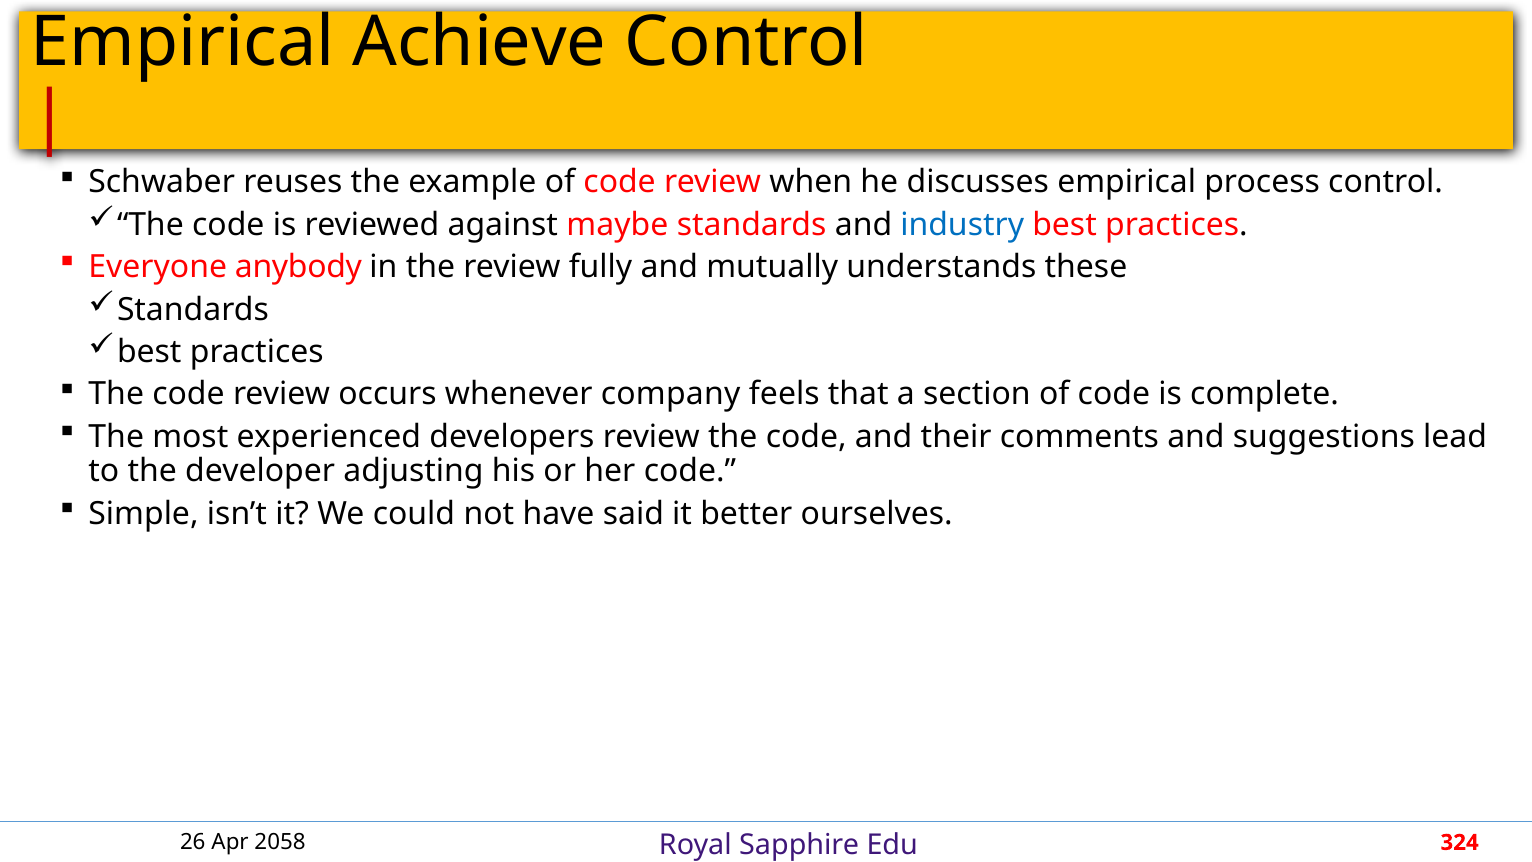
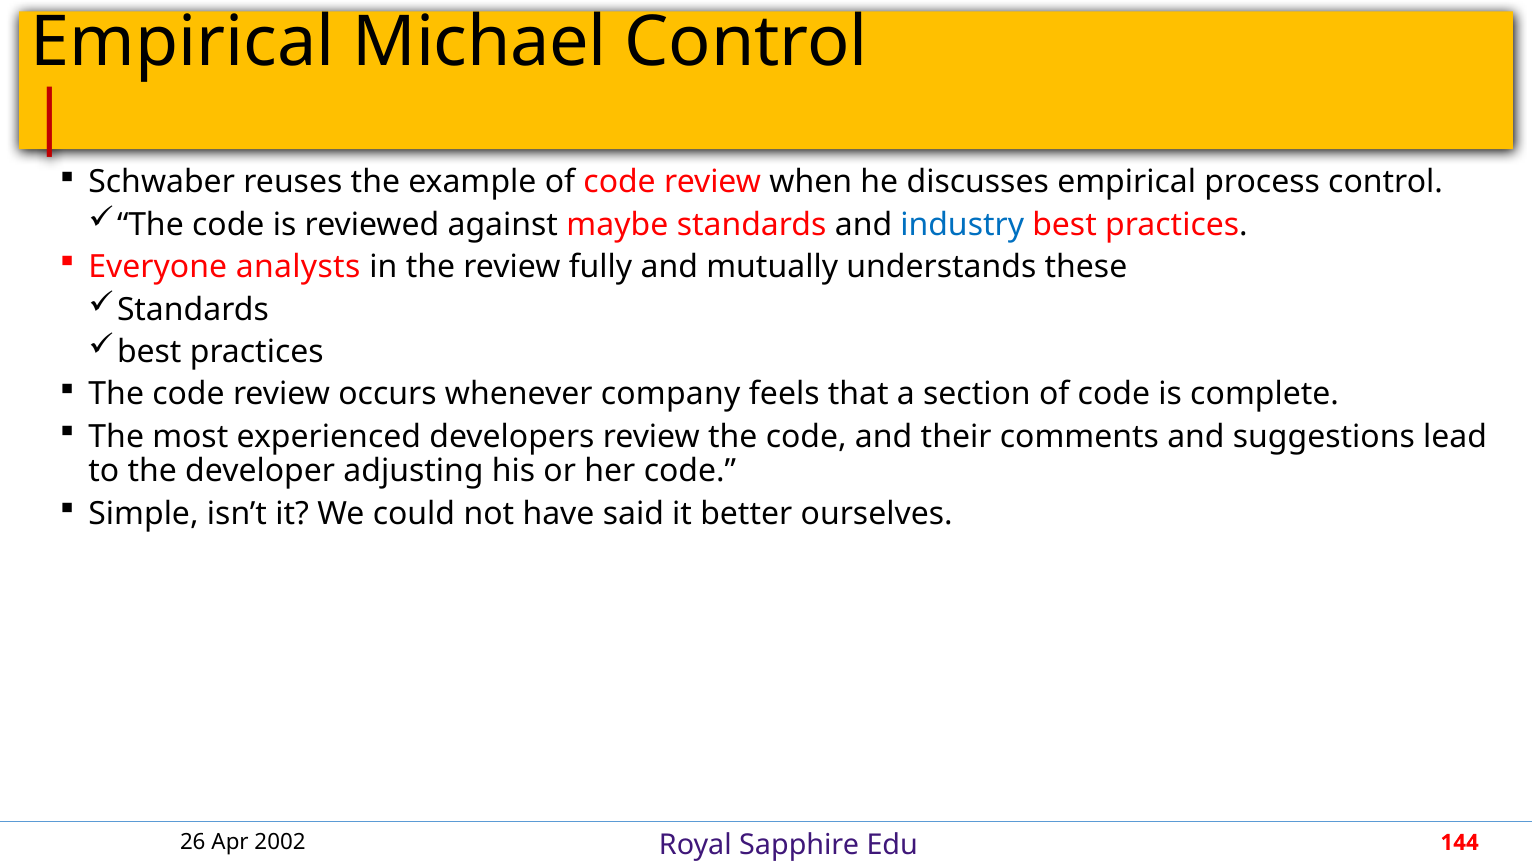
Achieve: Achieve -> Michael
anybody: anybody -> analysts
2058: 2058 -> 2002
324: 324 -> 144
